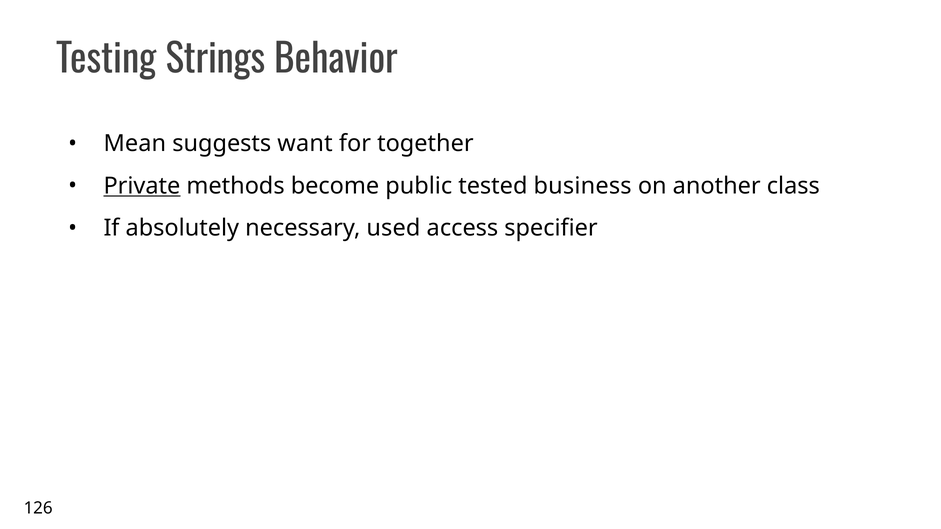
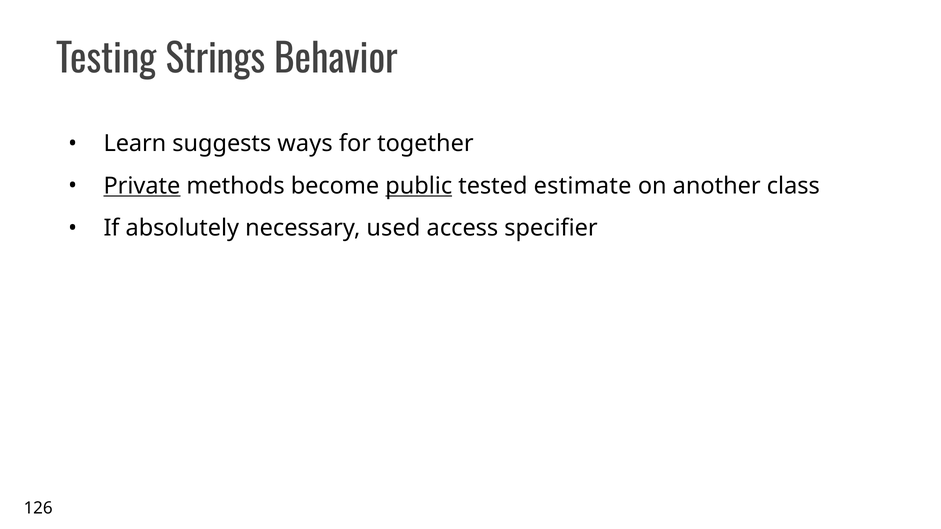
Mean: Mean -> Learn
want: want -> ways
public underline: none -> present
business: business -> estimate
